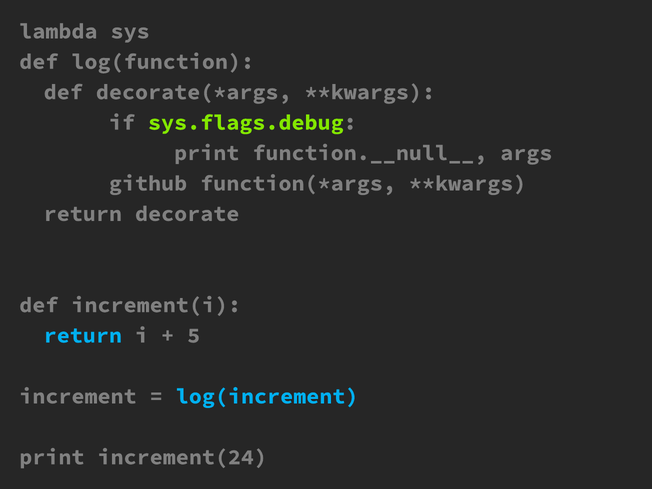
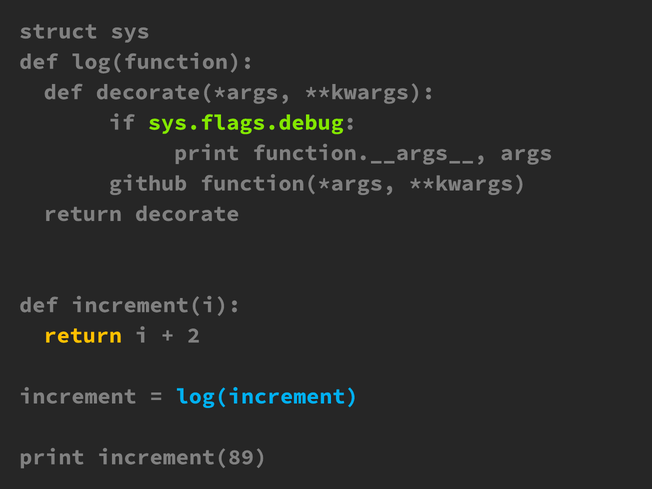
lambda: lambda -> struct
function.__null__: function.__null__ -> function.__args__
return at (83, 335) colour: light blue -> yellow
5: 5 -> 2
increment(24: increment(24 -> increment(89
